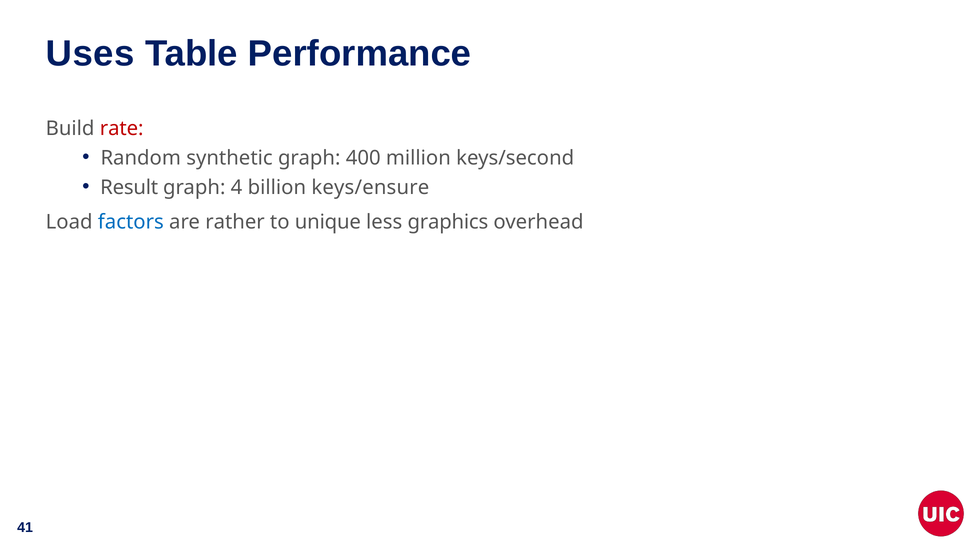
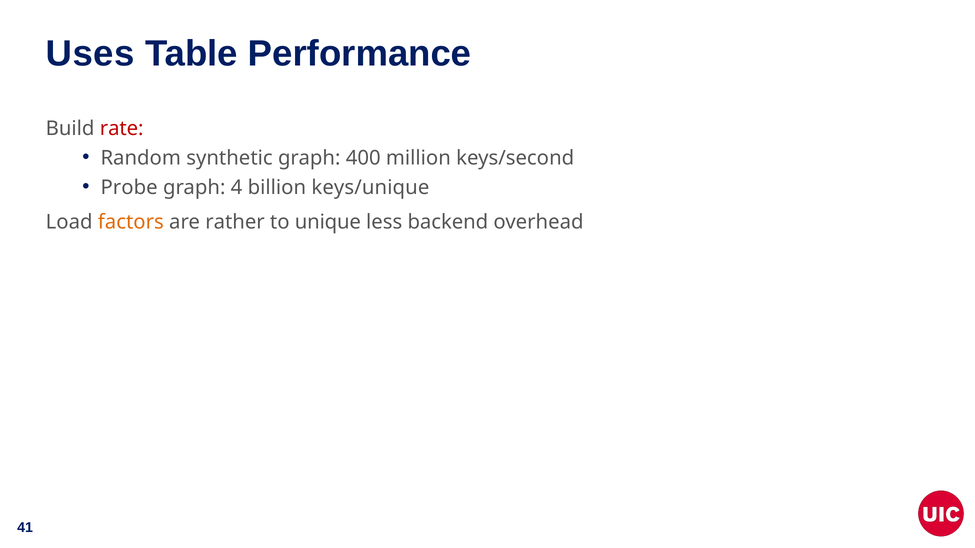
Result: Result -> Probe
keys/ensure: keys/ensure -> keys/unique
factors colour: blue -> orange
graphics: graphics -> backend
